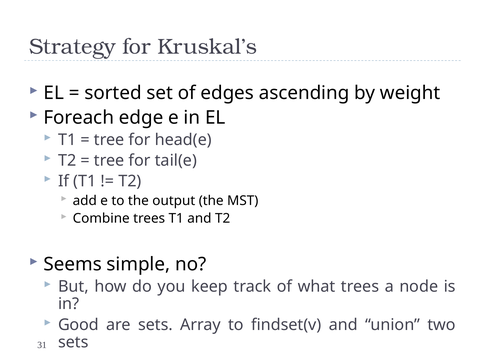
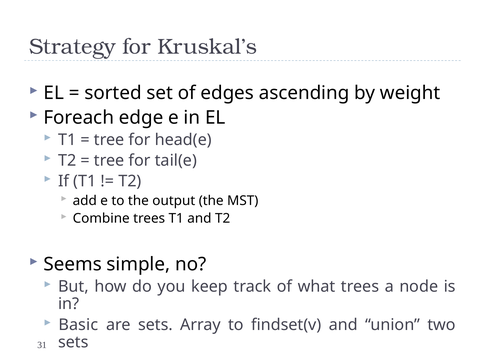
Good: Good -> Basic
